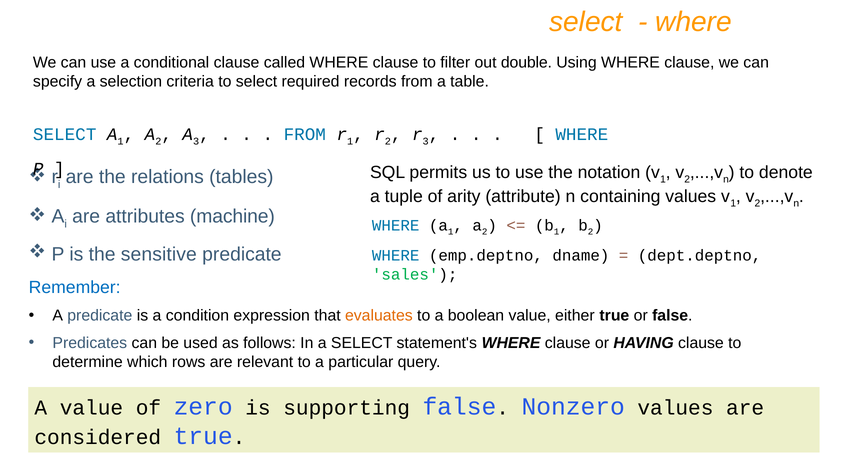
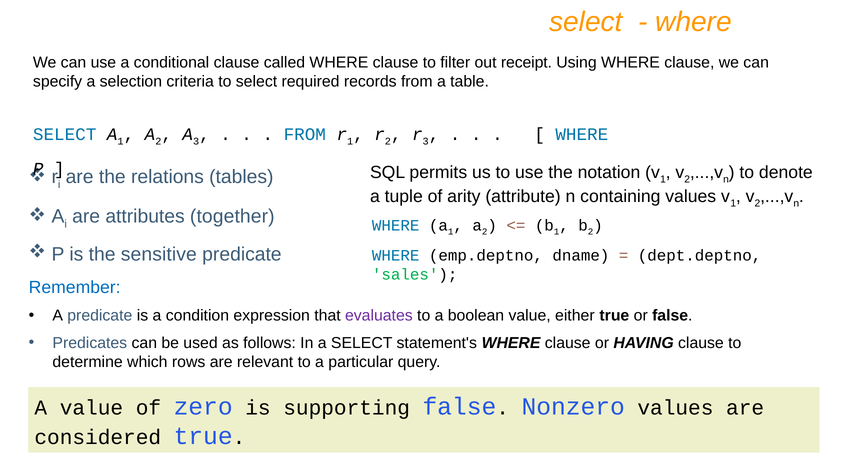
double: double -> receipt
machine: machine -> together
evaluates colour: orange -> purple
